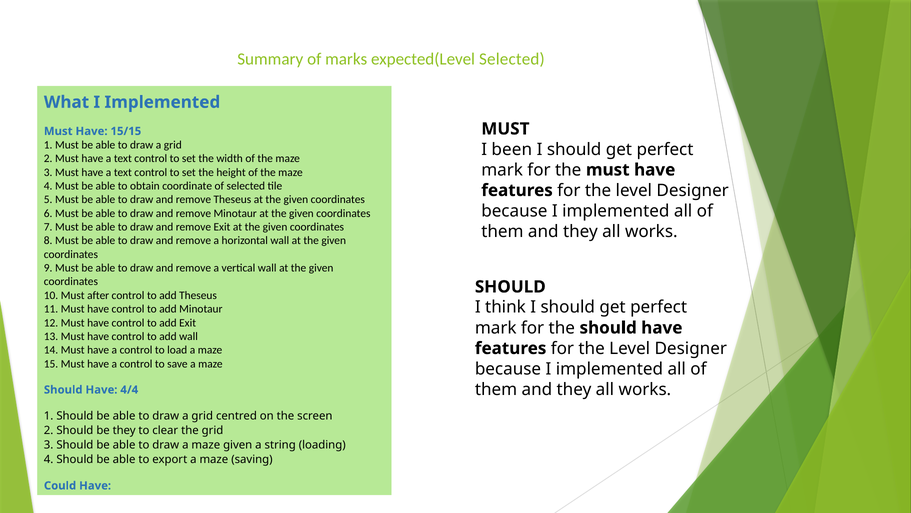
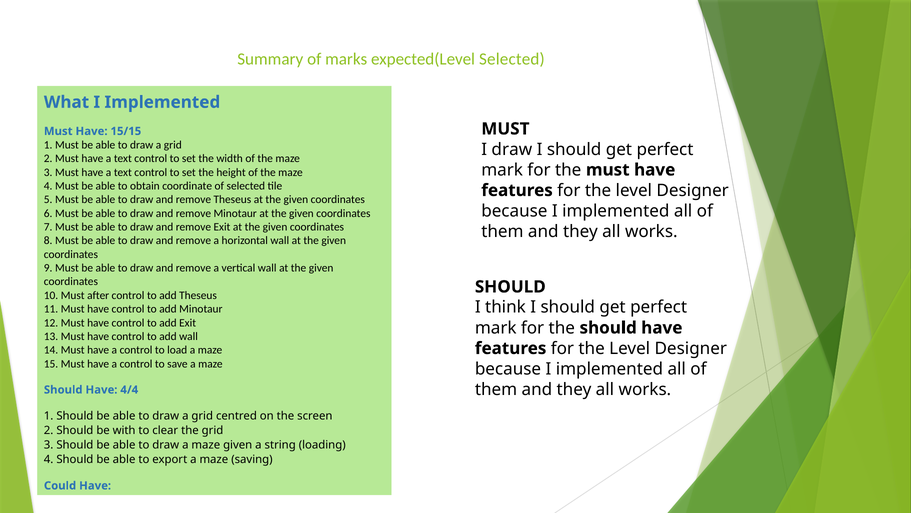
I been: been -> draw
be they: they -> with
